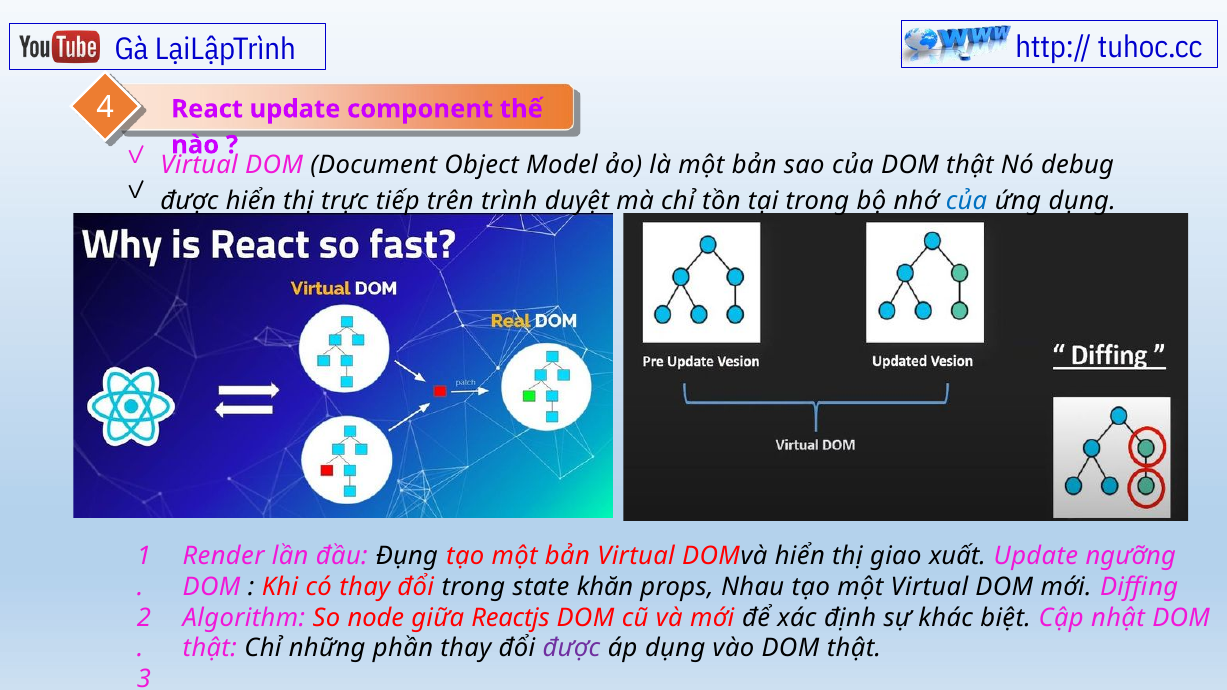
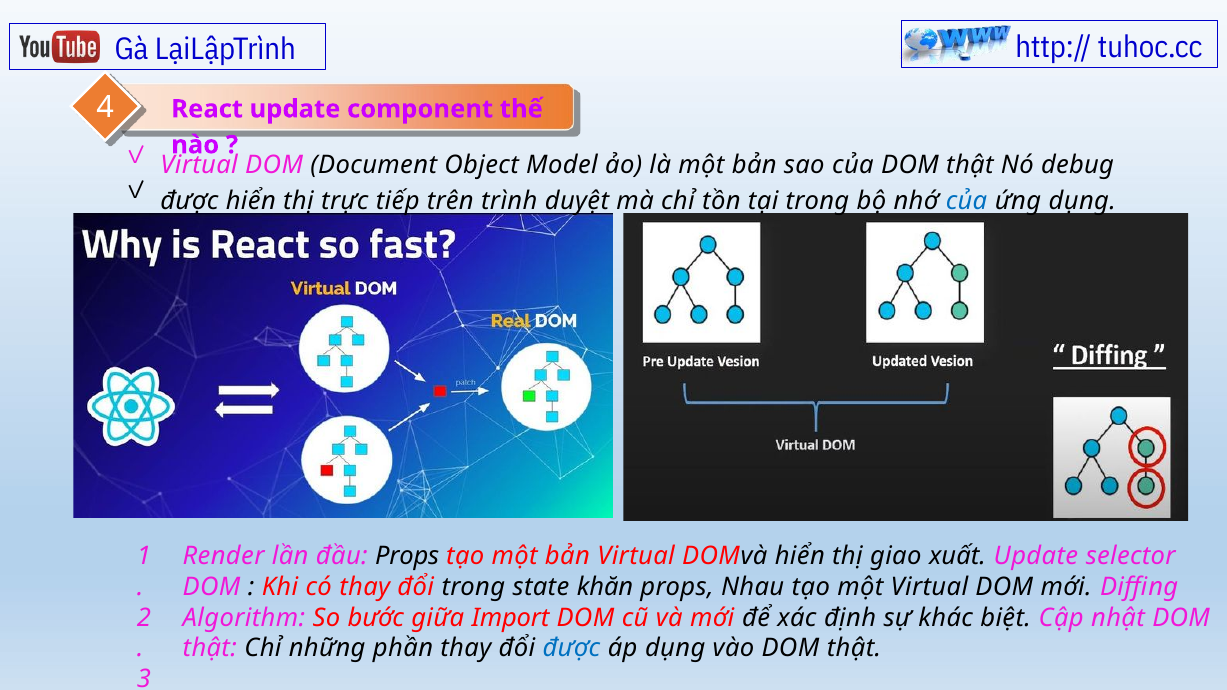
đầu Đụng: Đụng -> Props
ngưỡng: ngưỡng -> selector
node: node -> bước
Reactjs: Reactjs -> Import
được at (571, 648) colour: purple -> blue
